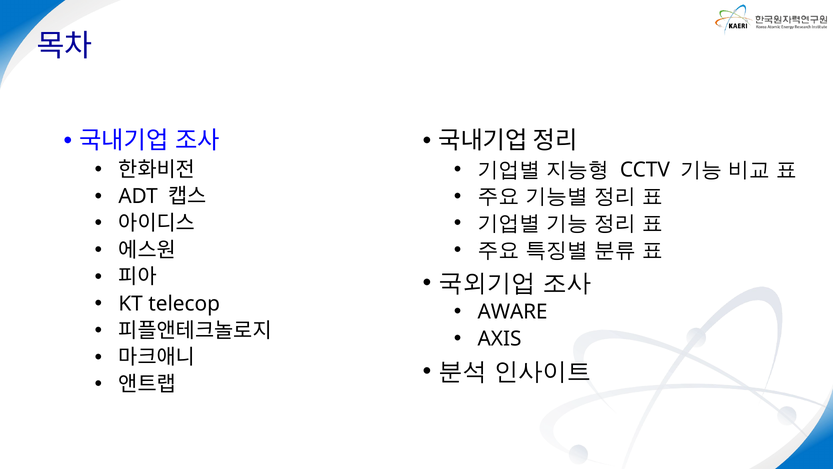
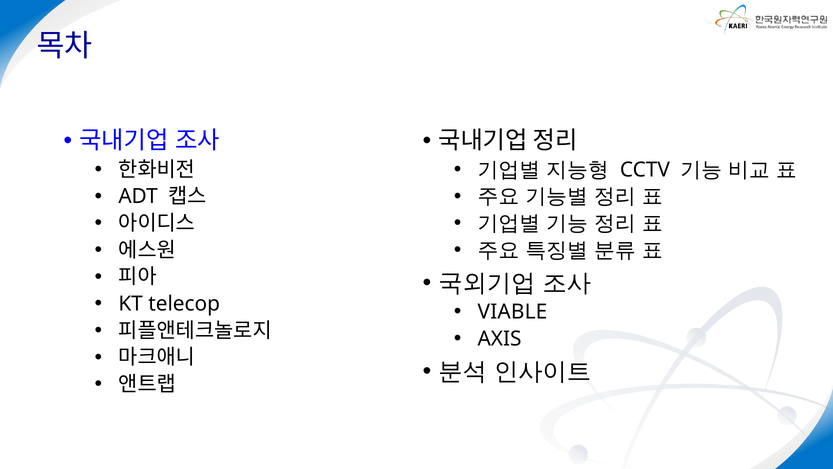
AWARE: AWARE -> VIABLE
